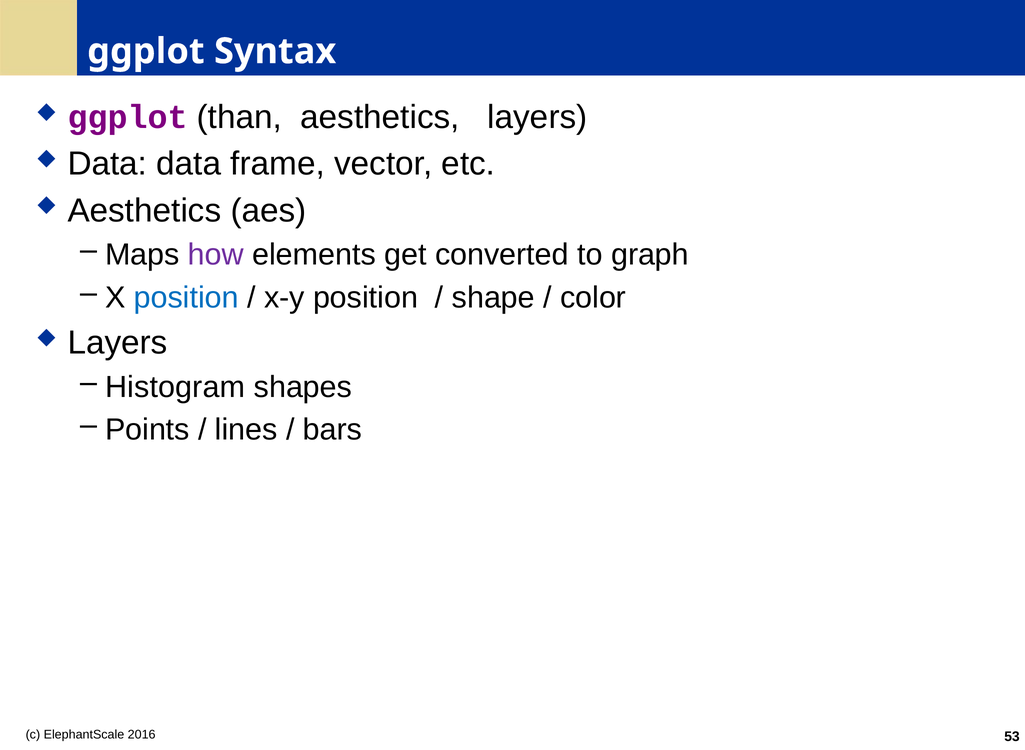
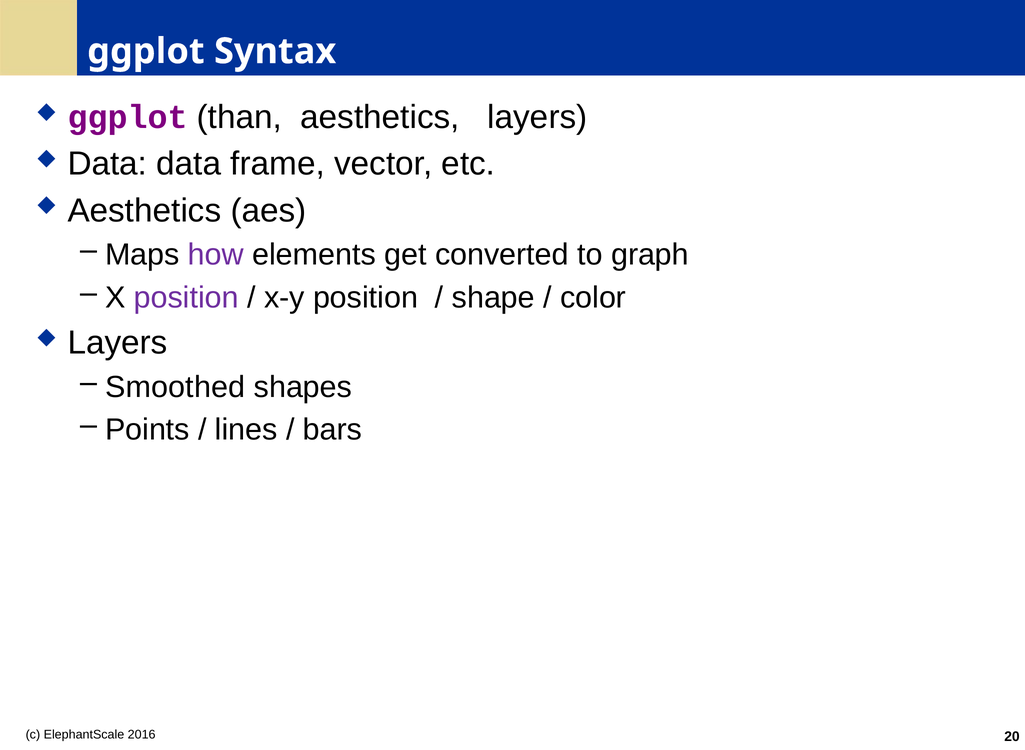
position at (186, 298) colour: blue -> purple
Histogram: Histogram -> Smoothed
53: 53 -> 20
